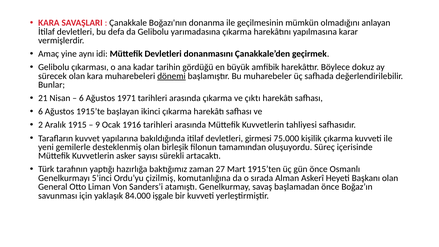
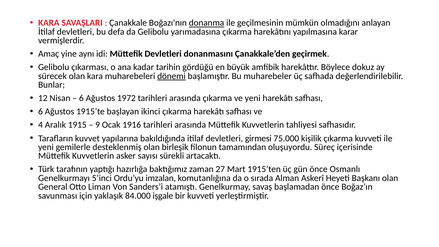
donanma underline: none -> present
21: 21 -> 12
1971: 1971 -> 1972
ve çıktı: çıktı -> yeni
2: 2 -> 4
çizilmiş: çizilmiş -> imzalan
